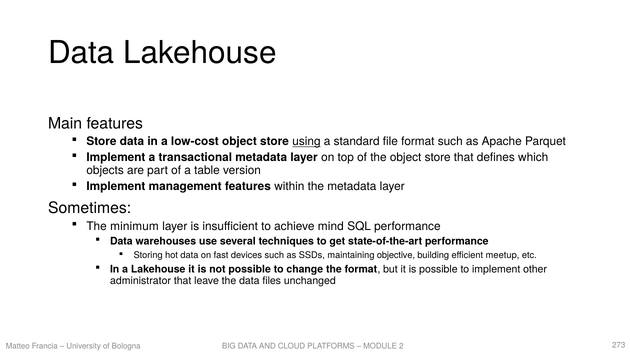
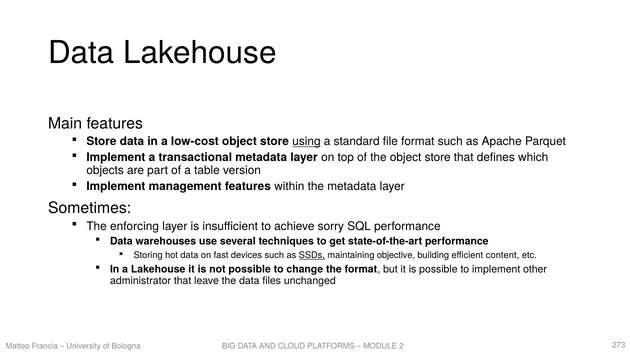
minimum: minimum -> enforcing
mind: mind -> sorry
SSDs underline: none -> present
meetup: meetup -> content
